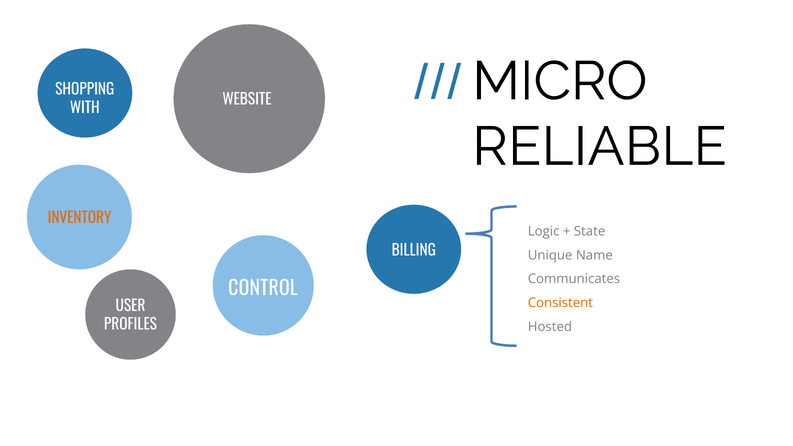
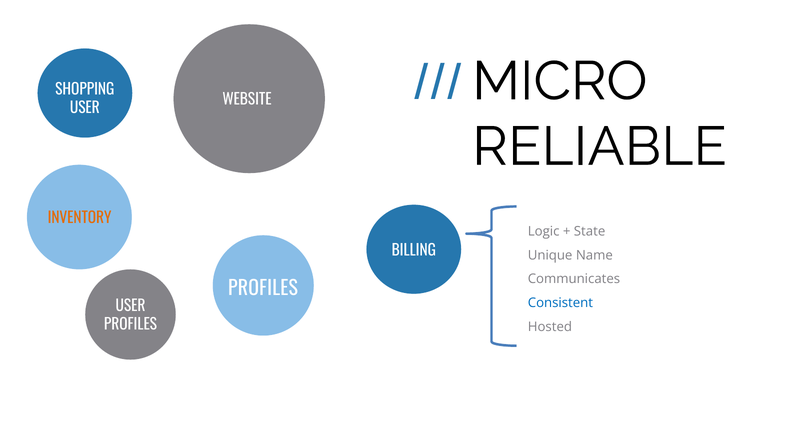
WITH at (85, 108): WITH -> USER
CONTROL at (263, 289): CONTROL -> PROFILES
Consistent colour: orange -> blue
